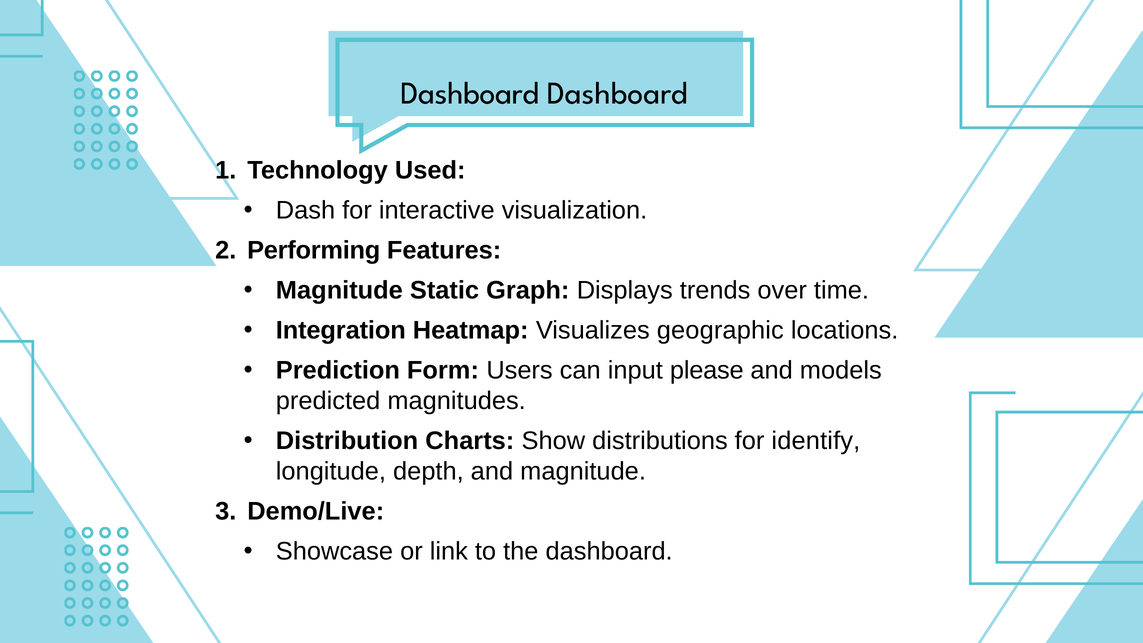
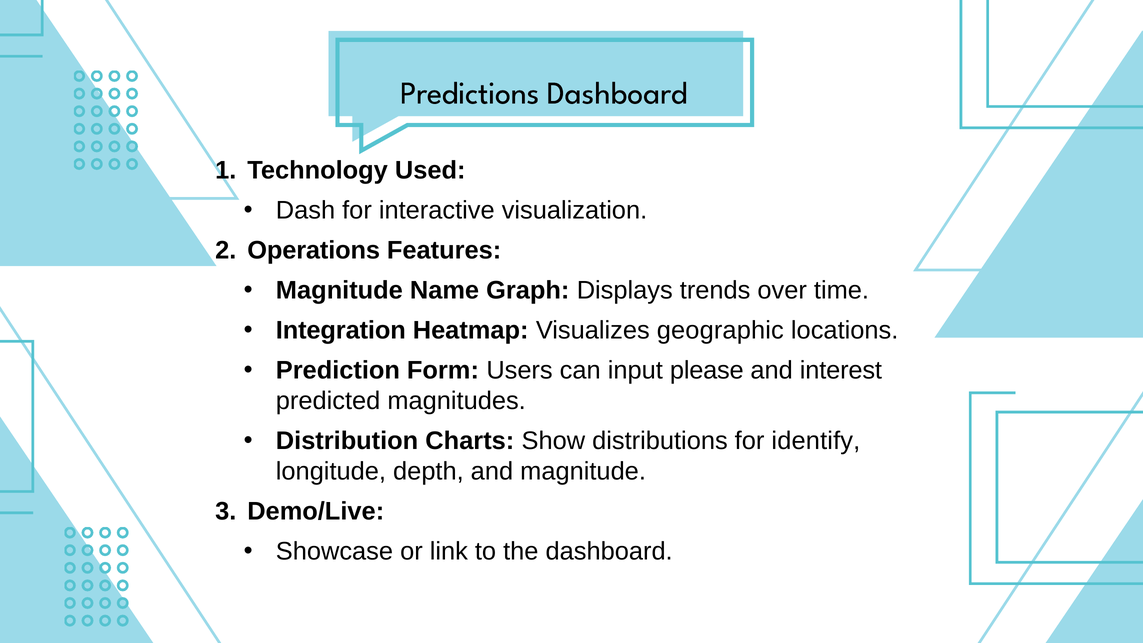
Dashboard at (470, 93): Dashboard -> Predictions
Performing: Performing -> Operations
Static: Static -> Name
models: models -> interest
